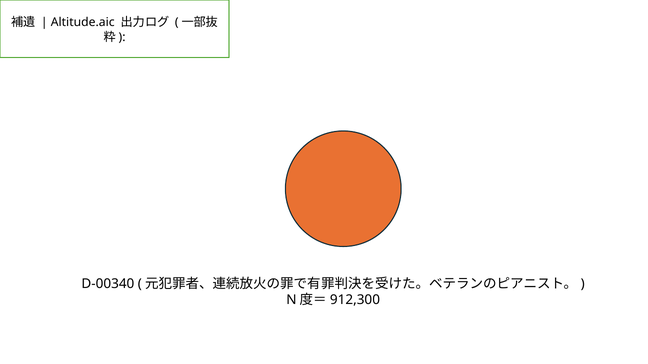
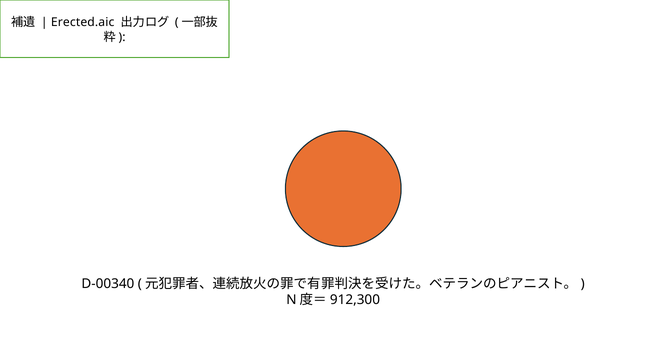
Altitude.aic: Altitude.aic -> Erected.aic
